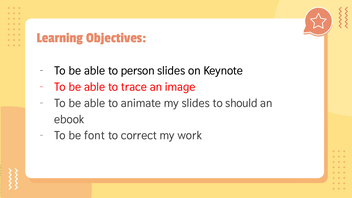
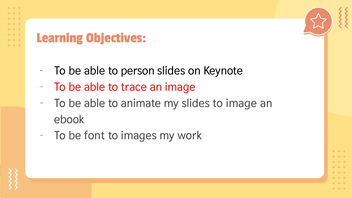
to should: should -> image
correct: correct -> images
